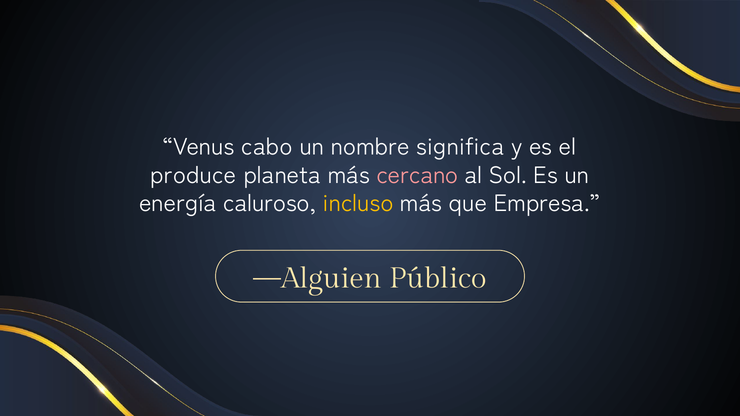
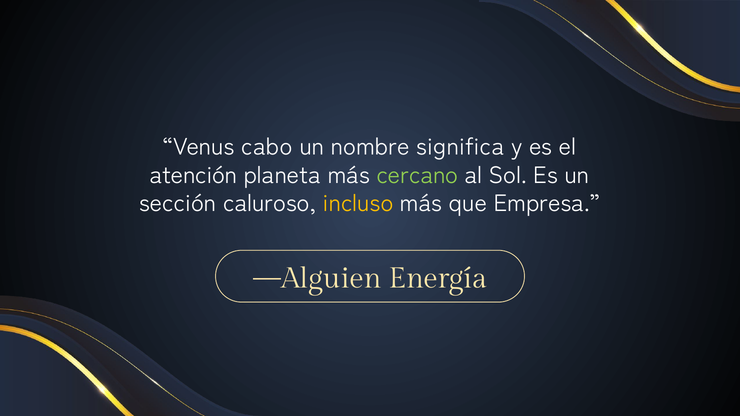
produce: produce -> atención
cercano colour: pink -> light green
energía: energía -> sección
Público: Público -> Energía
